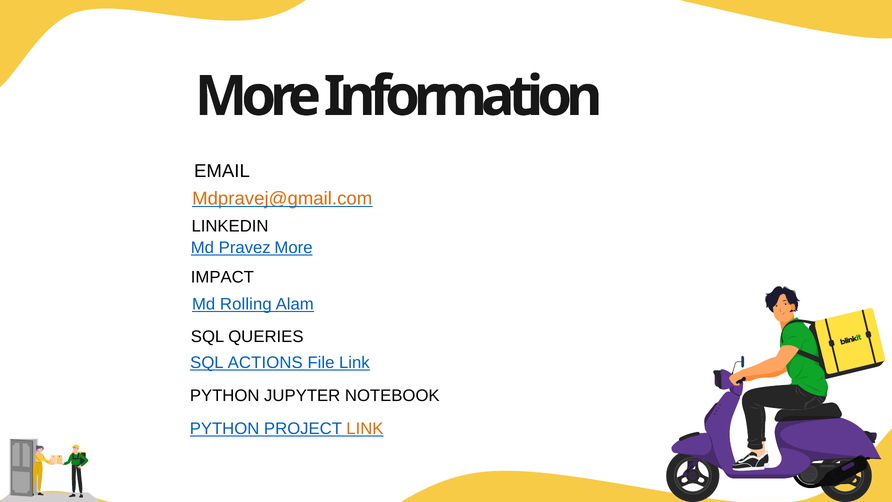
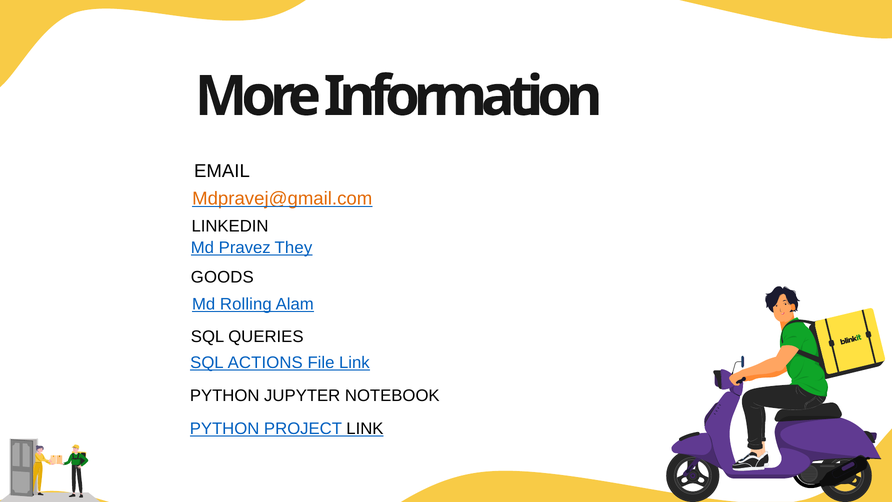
Pravez More: More -> They
IMPACT: IMPACT -> GOODS
LINK at (365, 429) colour: orange -> black
